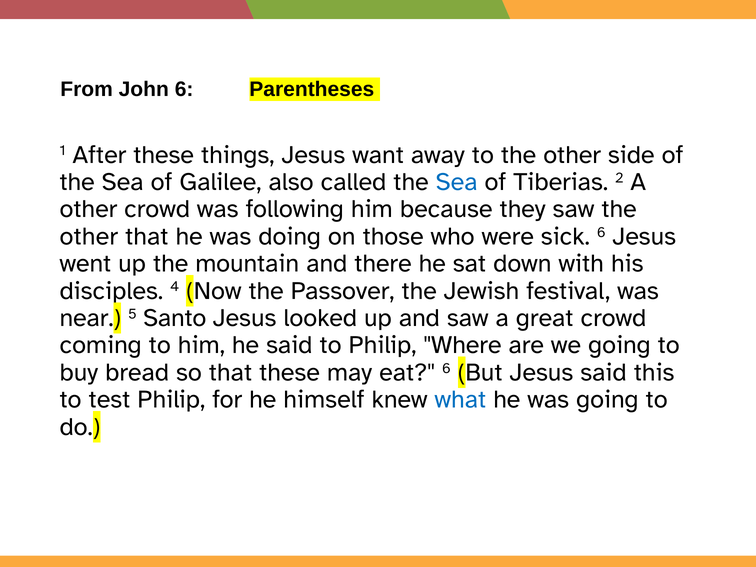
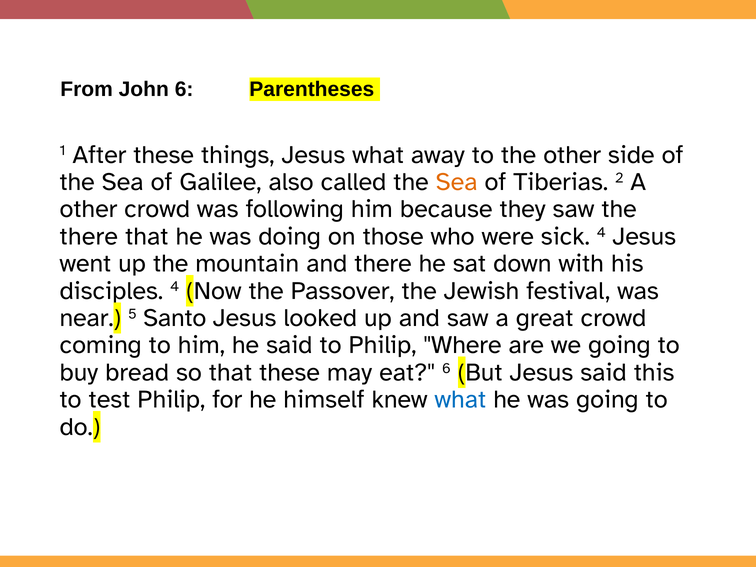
Jesus want: want -> what
Sea at (457, 182) colour: blue -> orange
other at (89, 236): other -> there
sick 6: 6 -> 4
